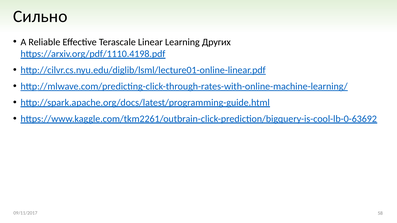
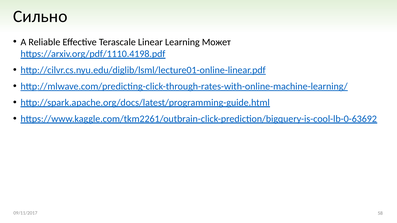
Других: Других -> Может
